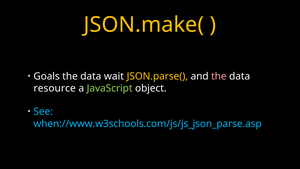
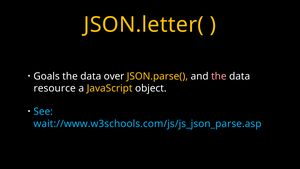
JSON.make(: JSON.make( -> JSON.letter(
wait: wait -> over
JavaScript colour: light green -> yellow
when://www.w3schools.com/js/js_json_parse.asp: when://www.w3schools.com/js/js_json_parse.asp -> wait://www.w3schools.com/js/js_json_parse.asp
